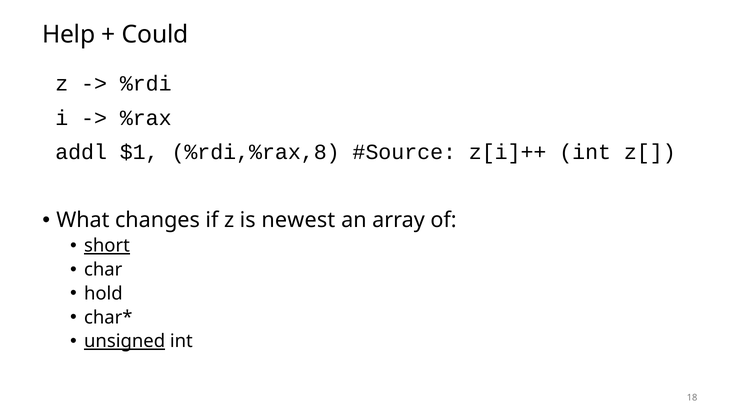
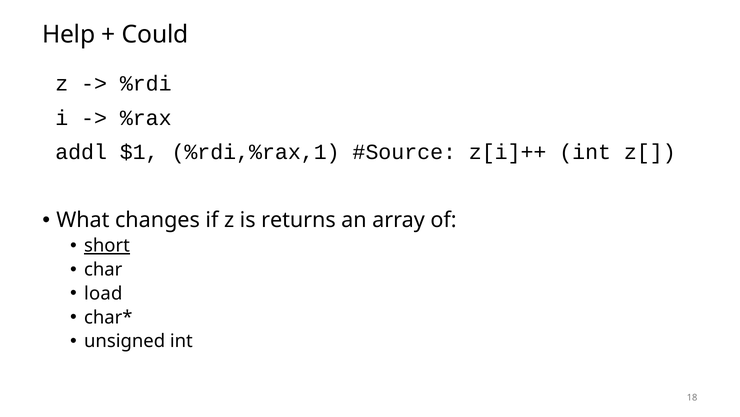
%rdi,%rax,8: %rdi,%rax,8 -> %rdi,%rax,1
newest: newest -> returns
hold: hold -> load
unsigned underline: present -> none
